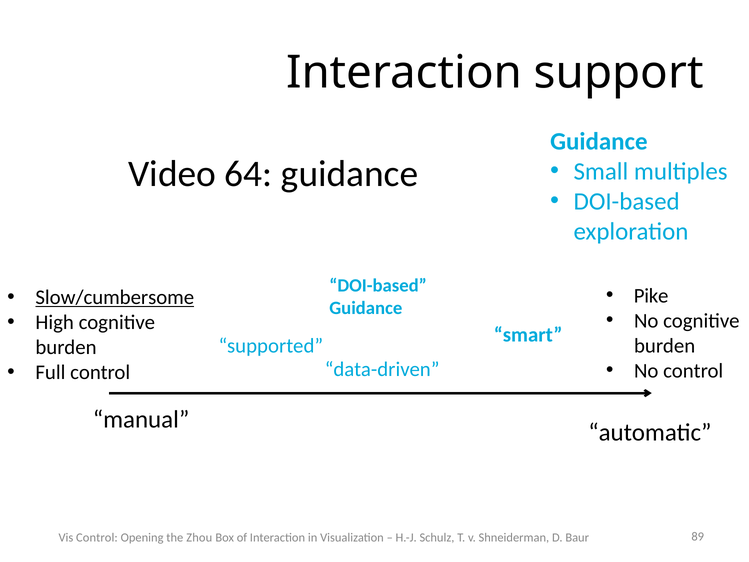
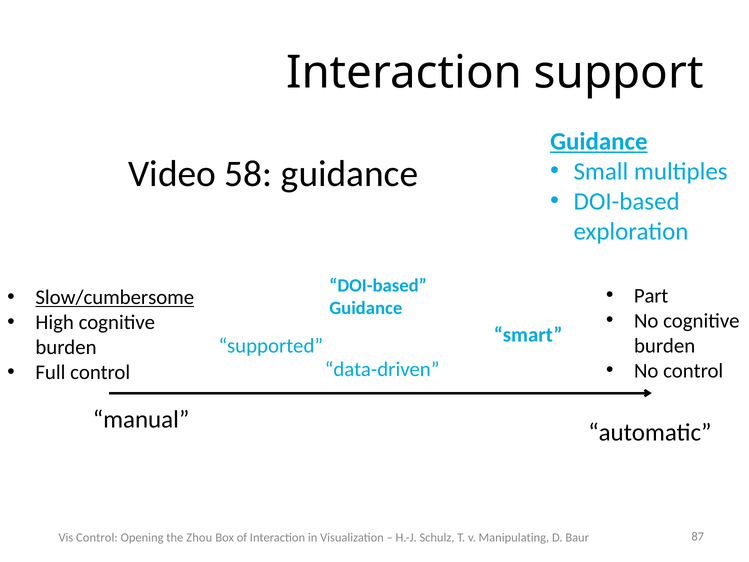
Guidance at (599, 141) underline: none -> present
64: 64 -> 58
Pike: Pike -> Part
Shneiderman: Shneiderman -> Manipulating
89: 89 -> 87
